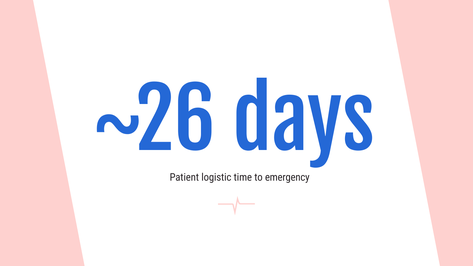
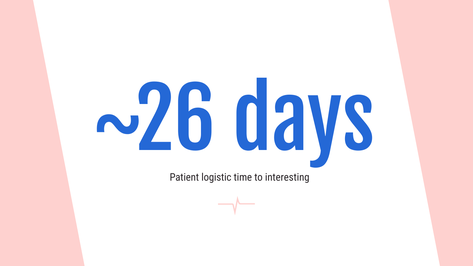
emergency: emergency -> interesting
